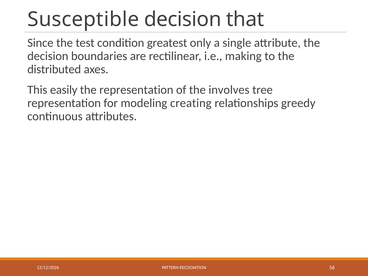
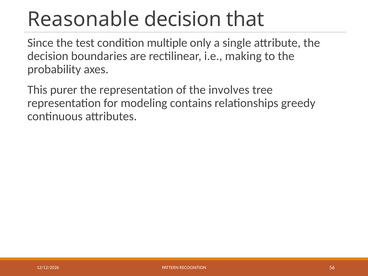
Susceptible: Susceptible -> Reasonable
greatest: greatest -> multiple
distributed: distributed -> probability
easily: easily -> purer
creating: creating -> contains
